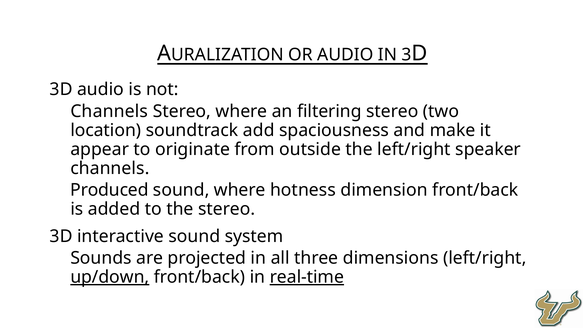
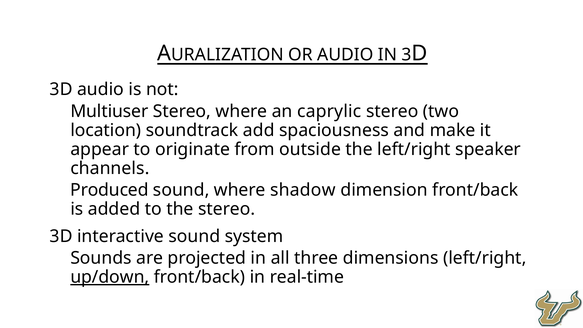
Channels at (109, 111): Channels -> Multiuser
filtering: filtering -> caprylic
hotness: hotness -> shadow
real-time underline: present -> none
